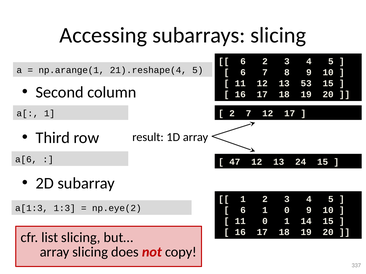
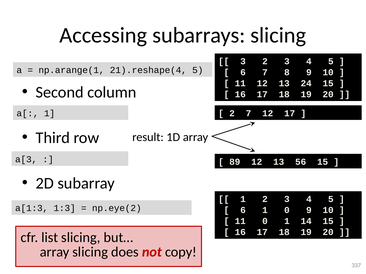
6 at (243, 62): 6 -> 3
53: 53 -> 24
a[6: a[6 -> a[3
47: 47 -> 89
24: 24 -> 56
